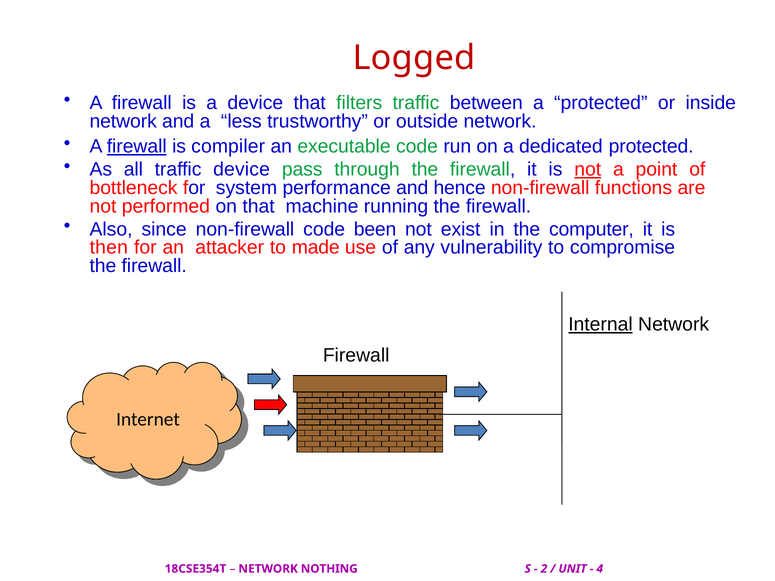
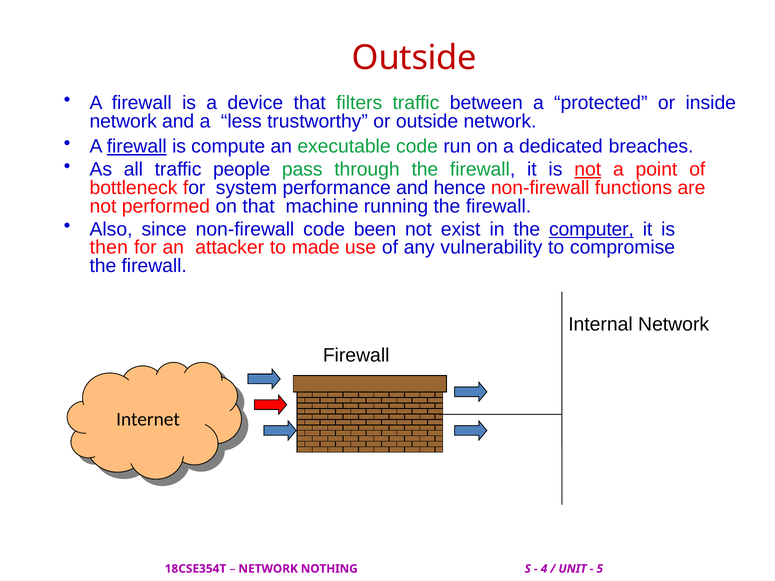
Logged at (414, 58): Logged -> Outside
compiler: compiler -> compute
dedicated protected: protected -> breaches
traffic device: device -> people
computer underline: none -> present
Internal underline: present -> none
2: 2 -> 4
4: 4 -> 5
